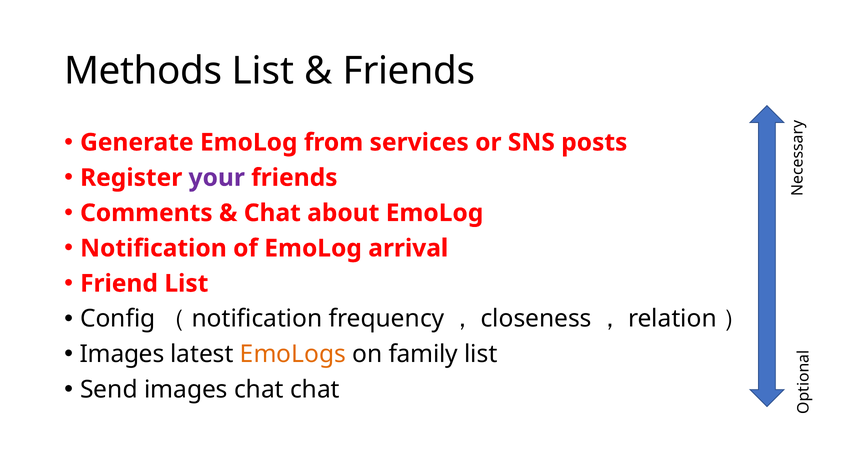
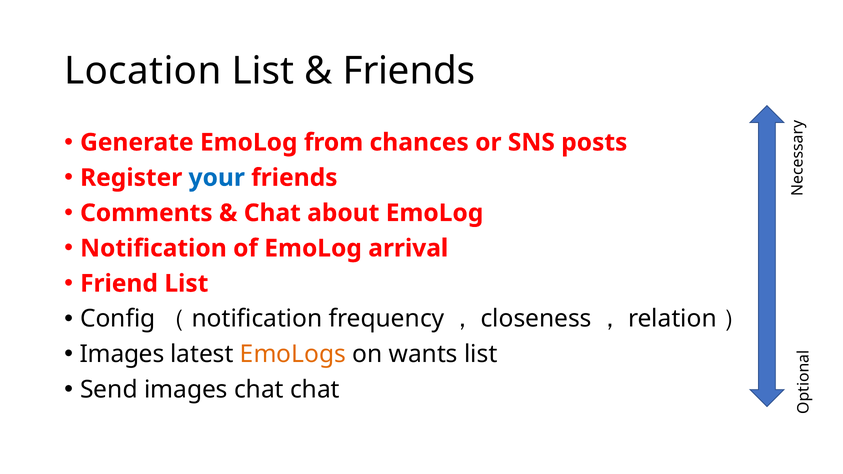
Methods: Methods -> Location
services: services -> chances
your colour: purple -> blue
family: family -> wants
